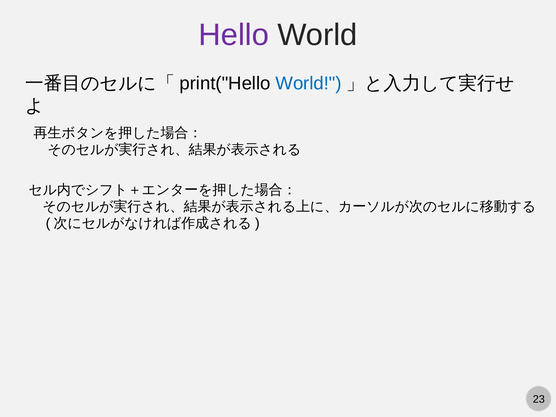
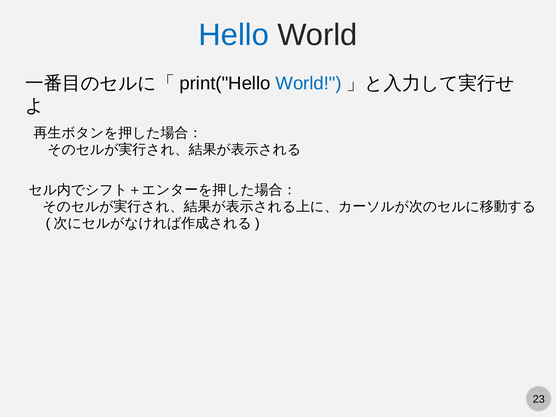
Hello colour: purple -> blue
